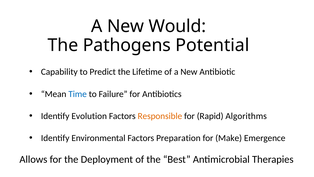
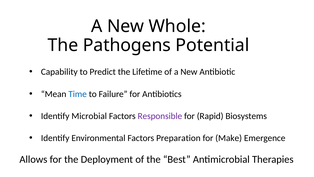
Would: Would -> Whole
Evolution: Evolution -> Microbial
Responsible colour: orange -> purple
Algorithms: Algorithms -> Biosystems
